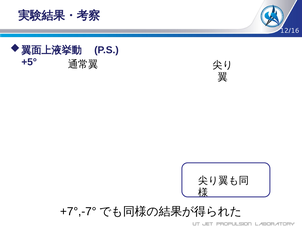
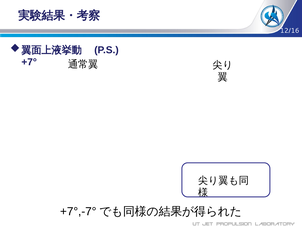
+5°: +5° -> +7°
